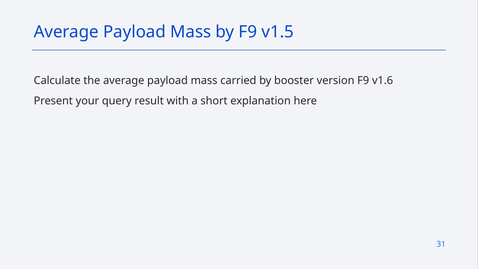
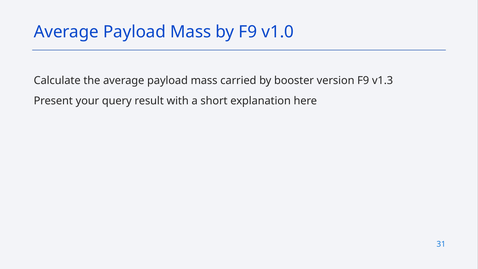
v1.5: v1.5 -> v1.0
v1.6: v1.6 -> v1.3
